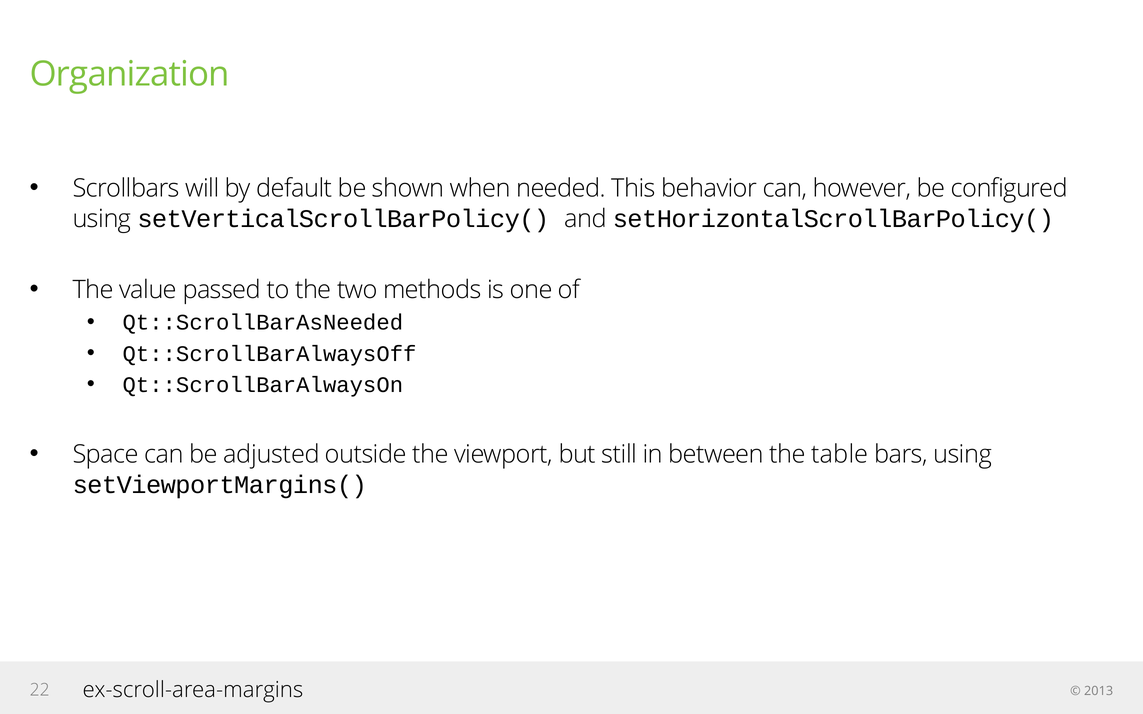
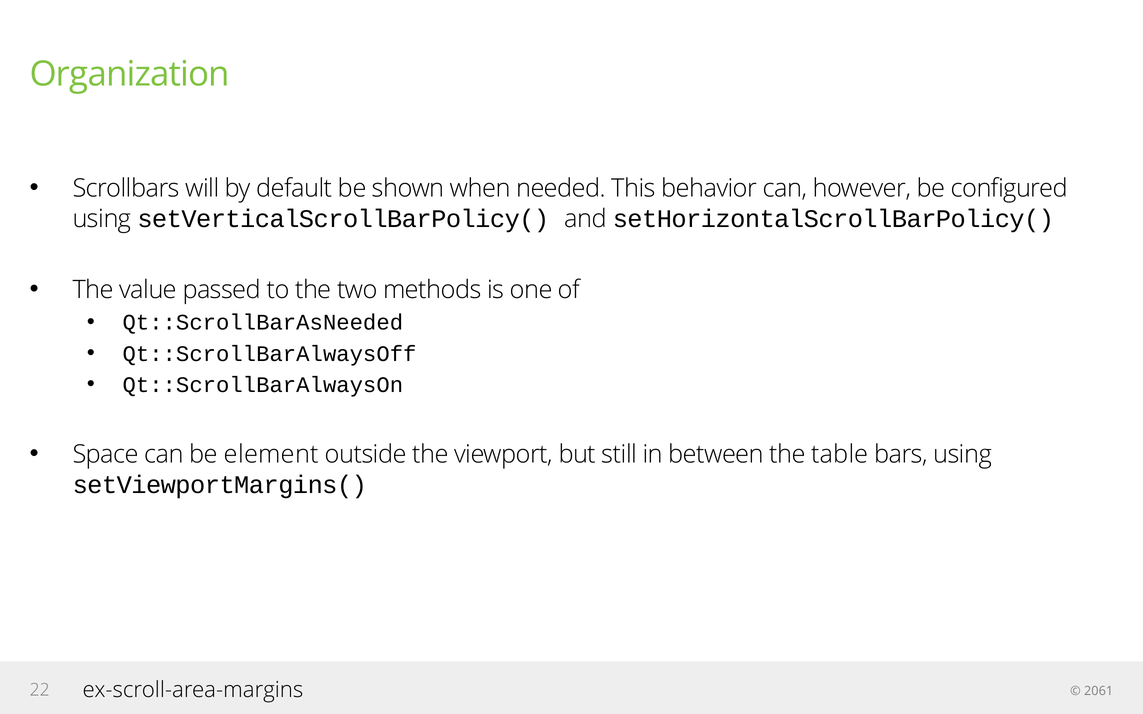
adjusted: adjusted -> element
2013: 2013 -> 2061
